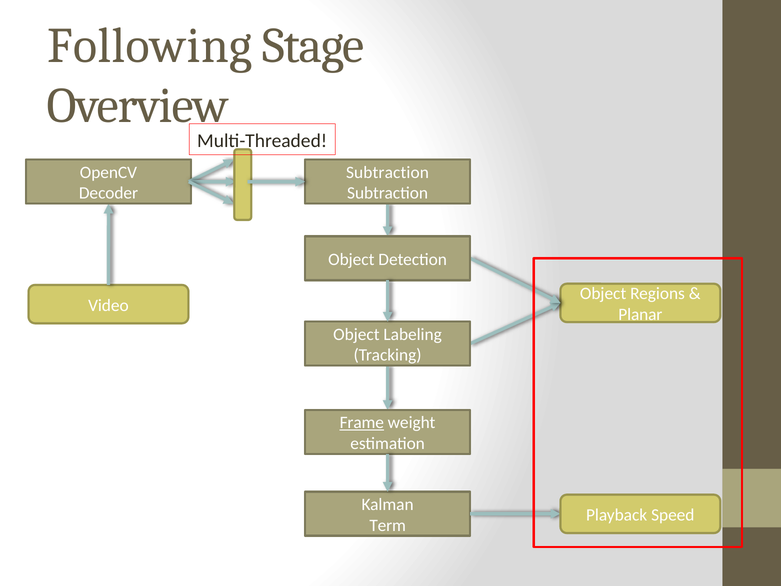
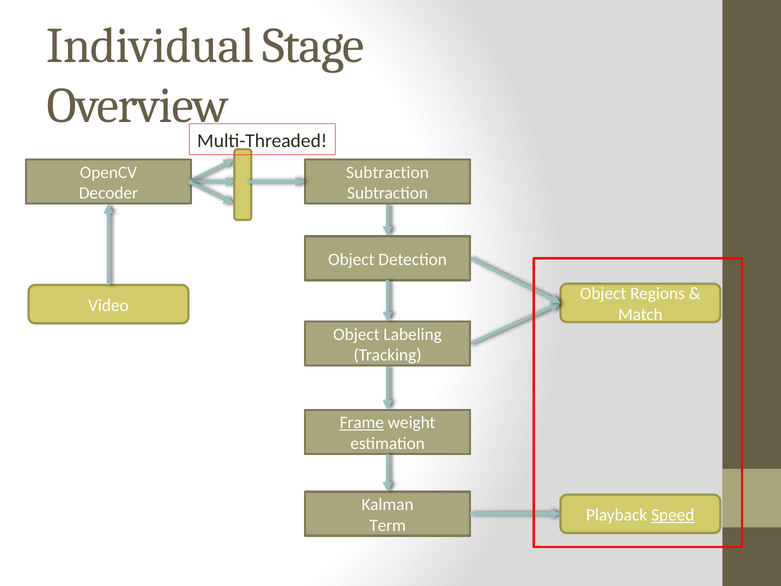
Following: Following -> Individual
Planar: Planar -> Match
Speed underline: none -> present
